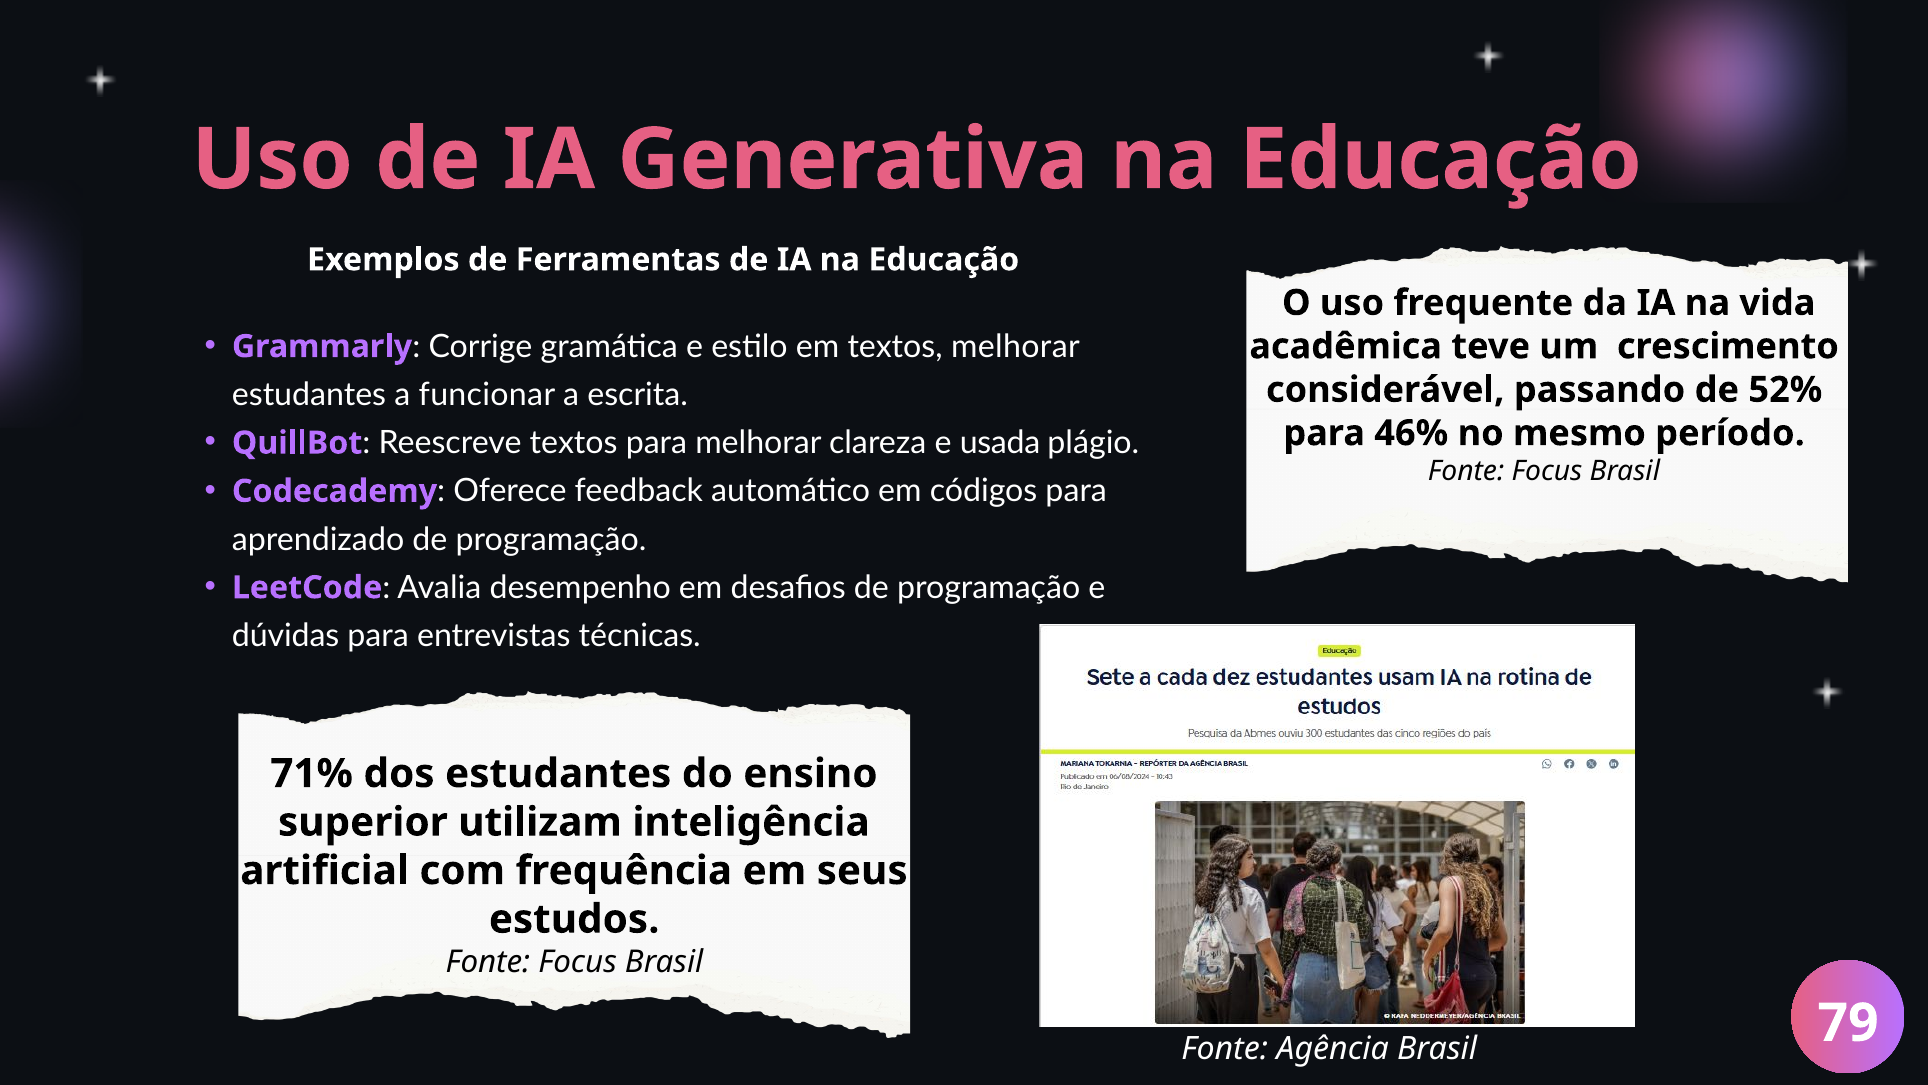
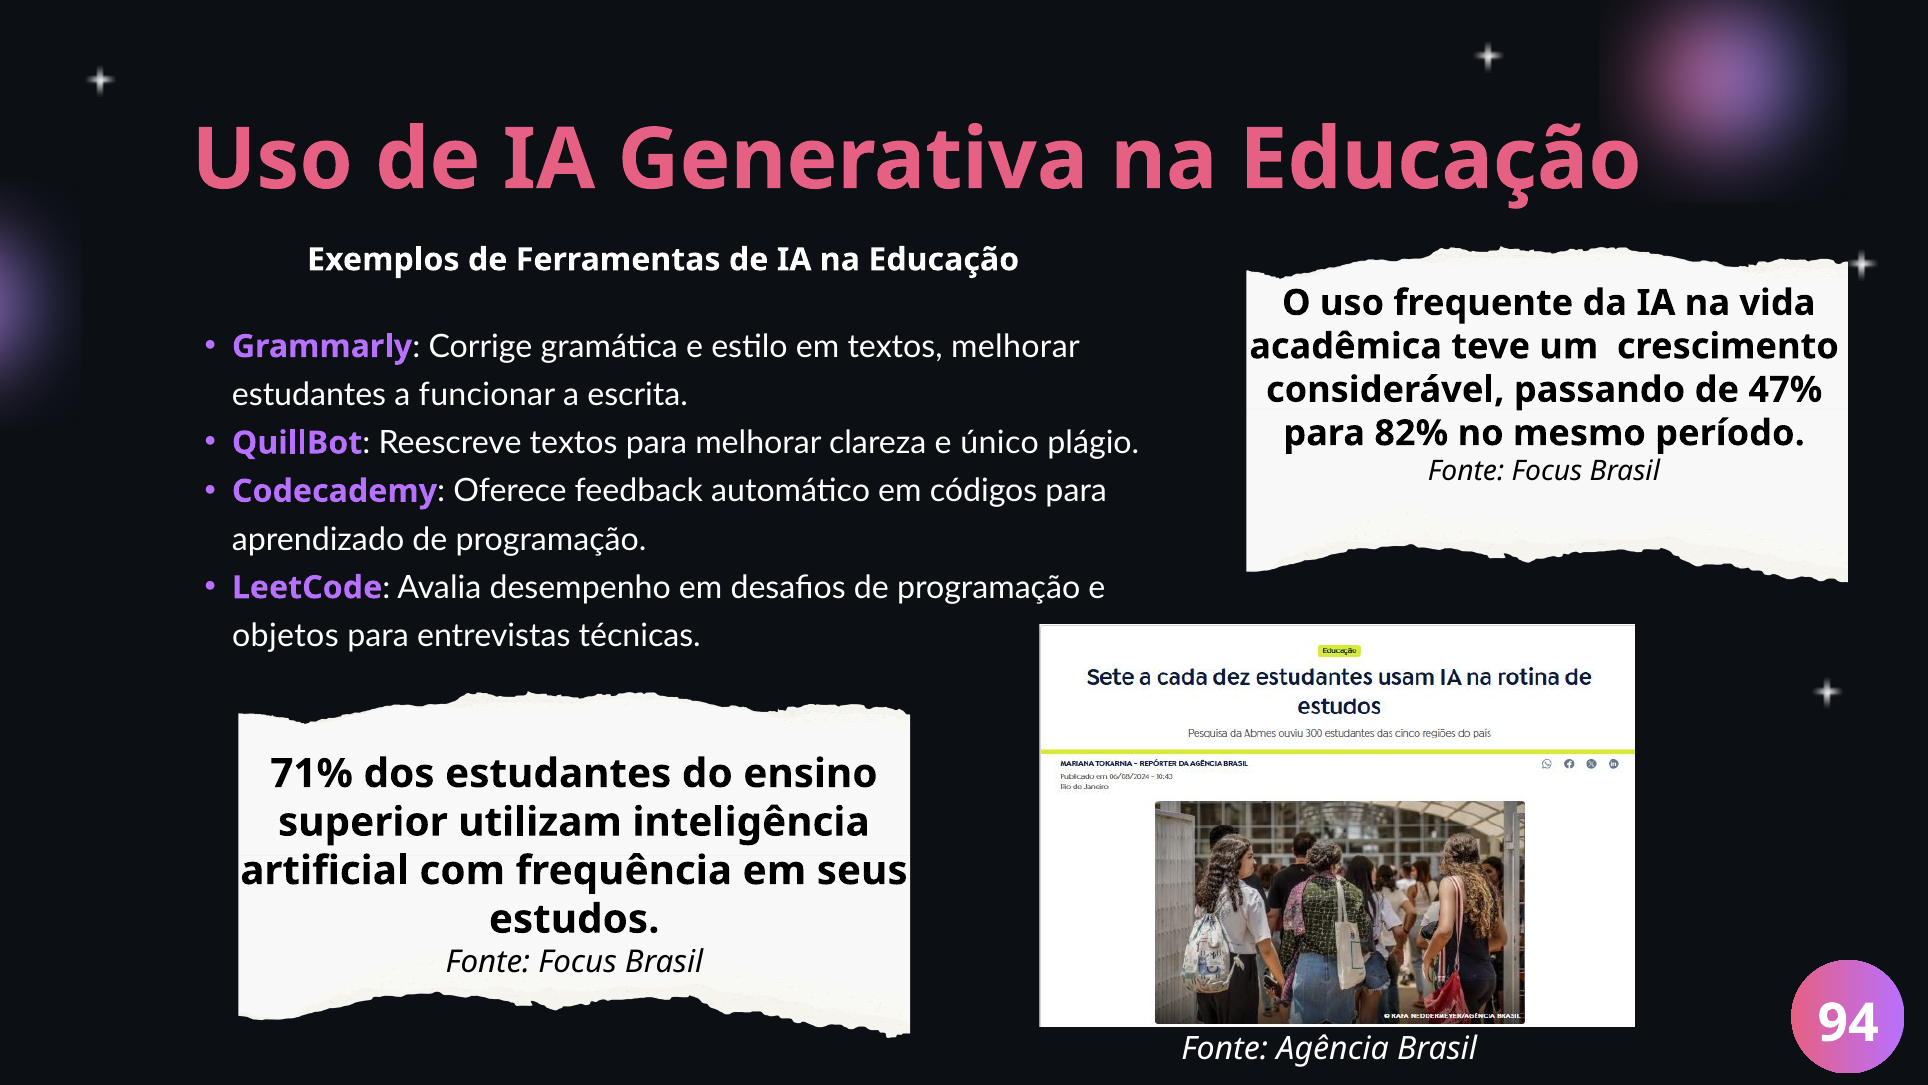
52%: 52% -> 47%
usada: usada -> único
46%: 46% -> 82%
dúvidas: dúvidas -> objetos
79: 79 -> 94
